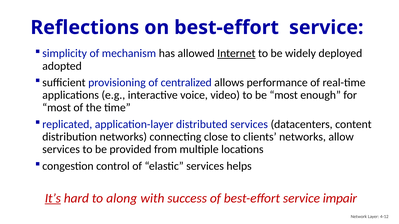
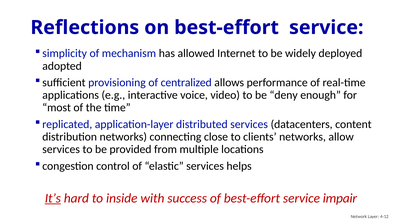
Internet underline: present -> none
be most: most -> deny
along: along -> inside
